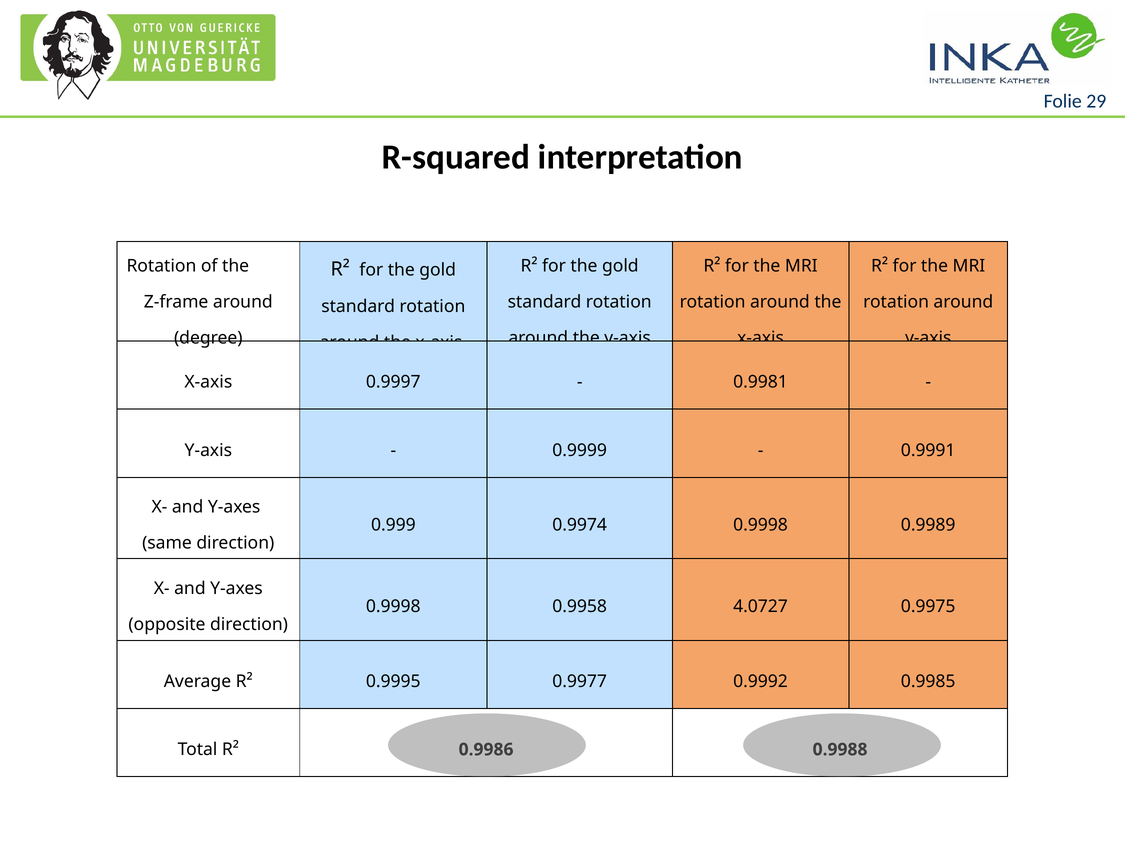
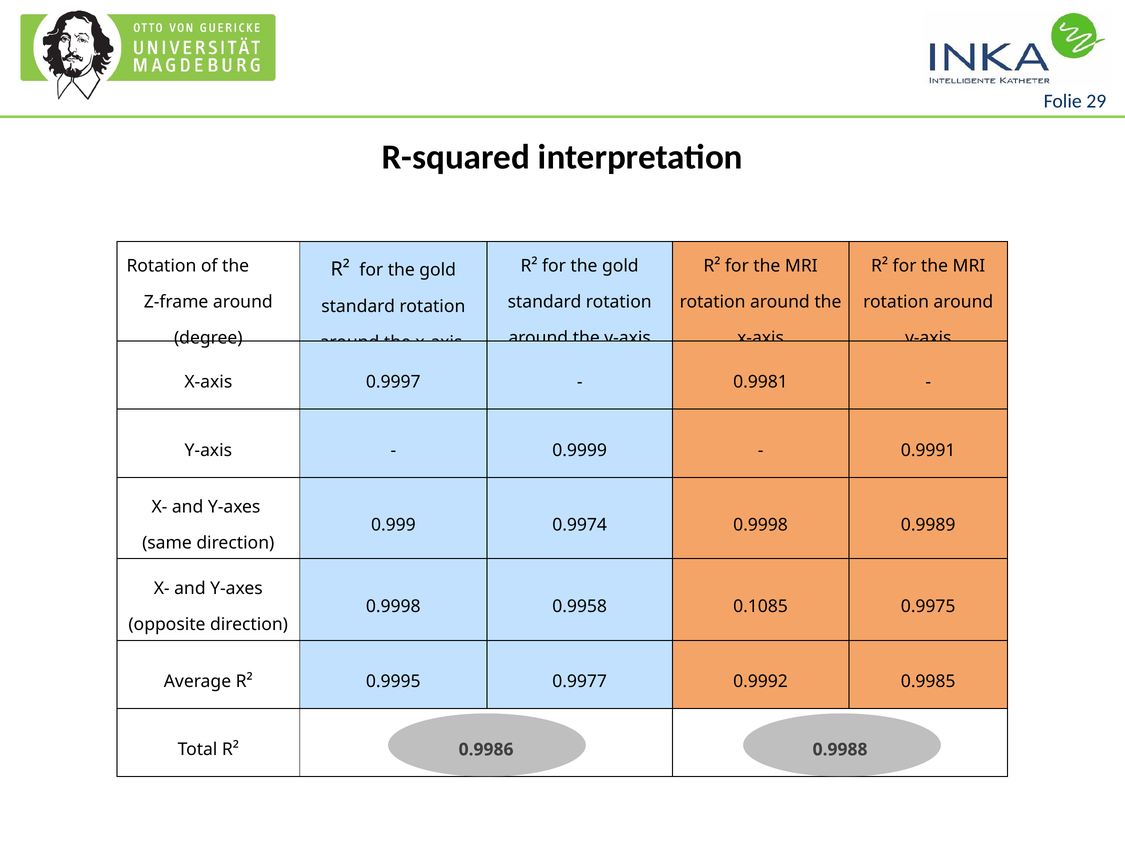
4.0727: 4.0727 -> 0.1085
